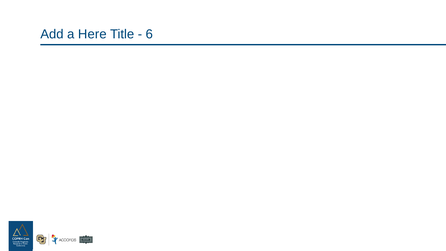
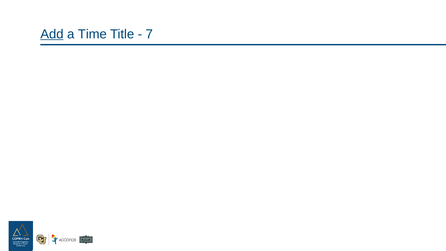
Add underline: none -> present
Here: Here -> Time
6: 6 -> 7
